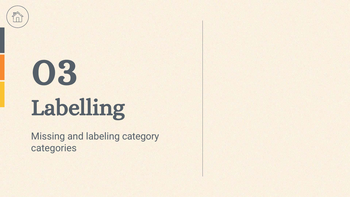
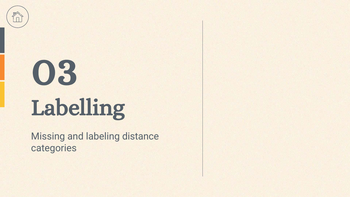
category: category -> distance
